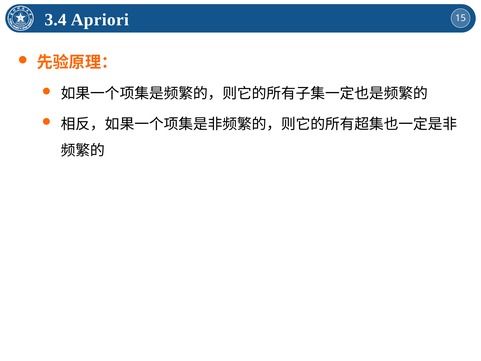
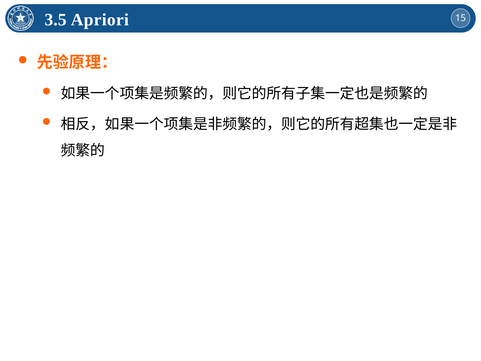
3.4: 3.4 -> 3.5
